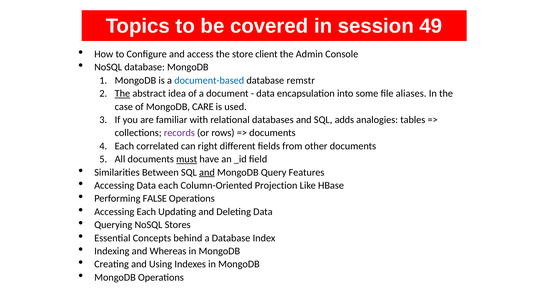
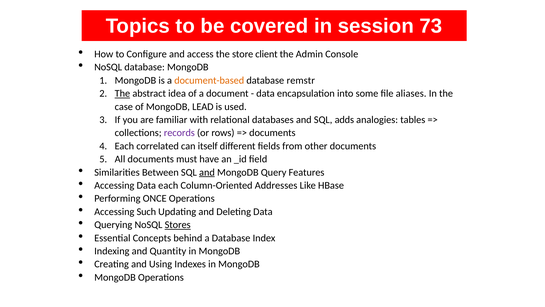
49: 49 -> 73
document-based colour: blue -> orange
CARE: CARE -> LEAD
right: right -> itself
must underline: present -> none
Projection: Projection -> Addresses
FALSE: FALSE -> ONCE
Accessing Each: Each -> Such
Stores underline: none -> present
Whereas: Whereas -> Quantity
